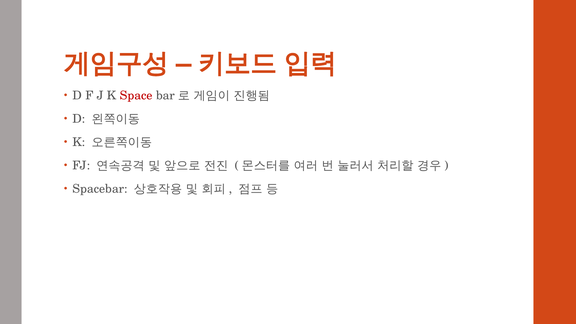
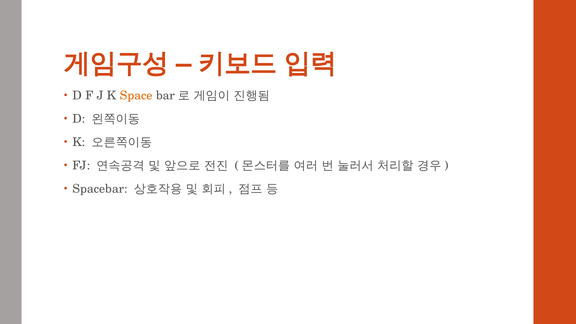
Space colour: red -> orange
